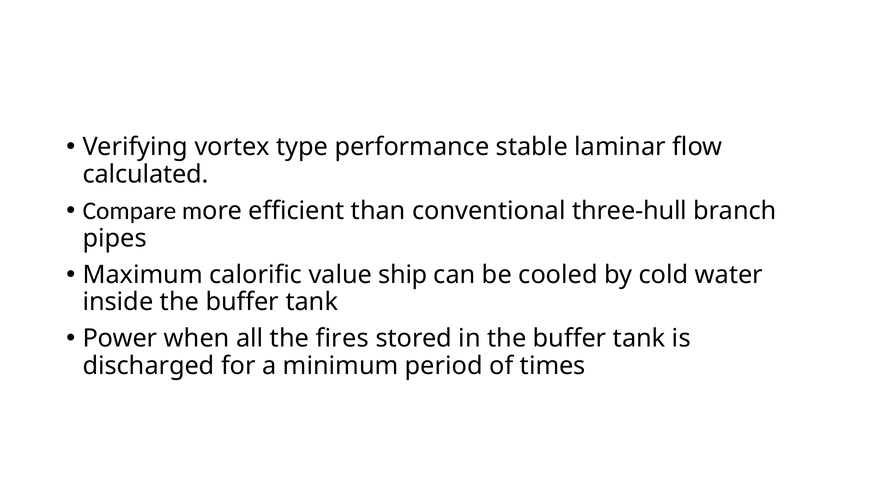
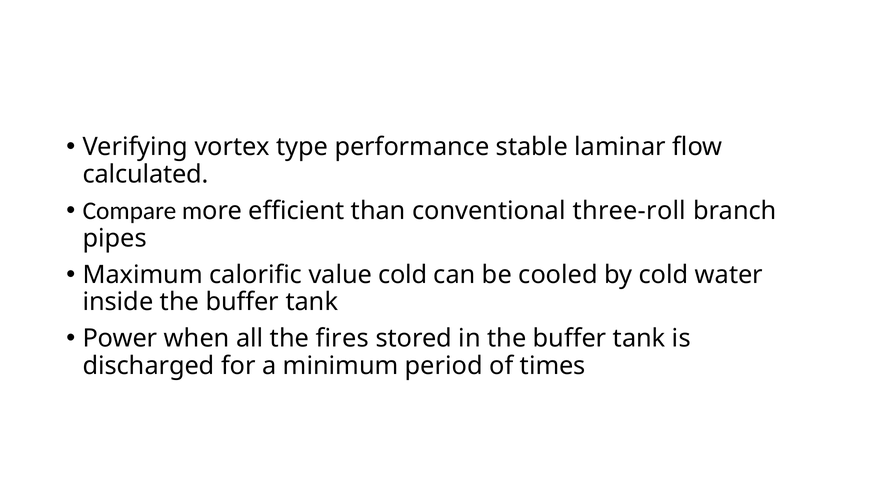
three-hull: three-hull -> three-roll
value ship: ship -> cold
